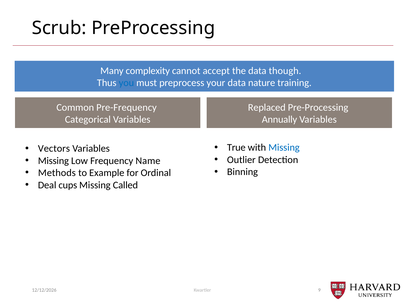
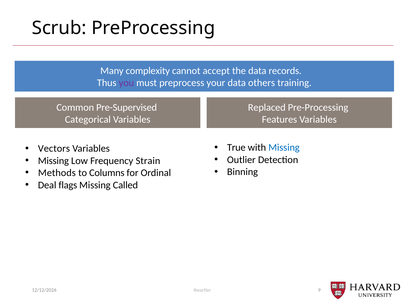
though: though -> records
you colour: blue -> purple
nature: nature -> others
Pre-Frequency: Pre-Frequency -> Pre-Supervised
Annually: Annually -> Features
Name: Name -> Strain
Example: Example -> Columns
cups: cups -> flags
